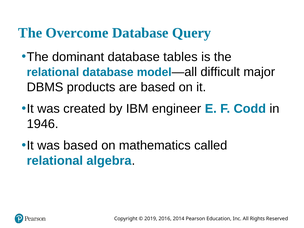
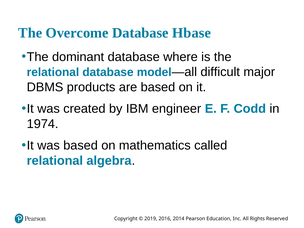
Query: Query -> Hbase
tables: tables -> where
1946: 1946 -> 1974
